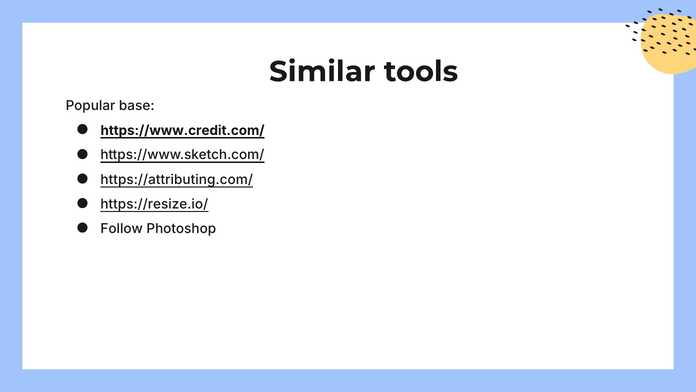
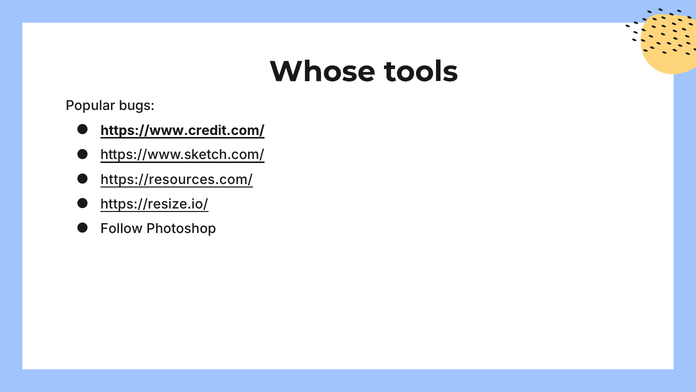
Similar: Similar -> Whose
base: base -> bugs
https://attributing.com/: https://attributing.com/ -> https://resources.com/
